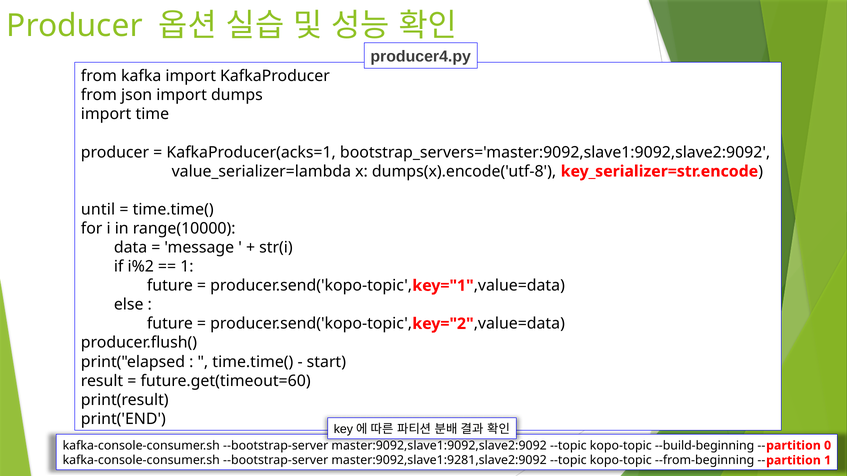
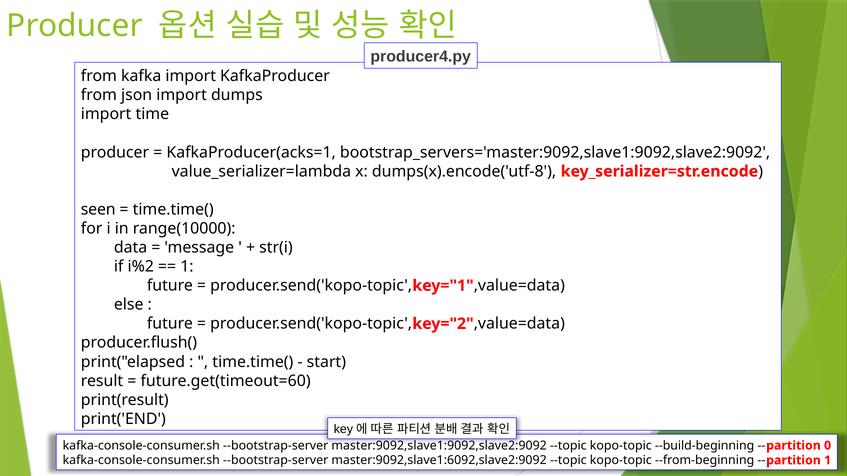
until: until -> seen
master:9092,slave1:9281,slave2:9092: master:9092,slave1:9281,slave2:9092 -> master:9092,slave1:6092,slave2:9092
